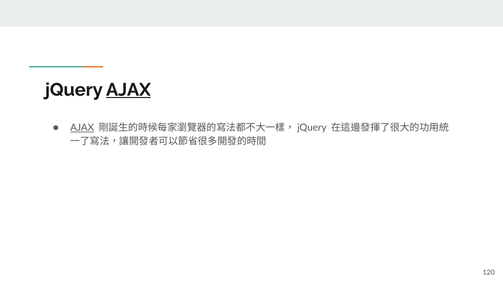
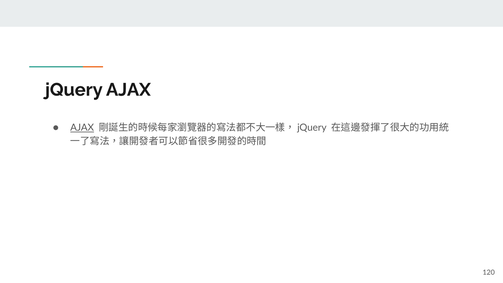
AJAX at (128, 90) underline: present -> none
